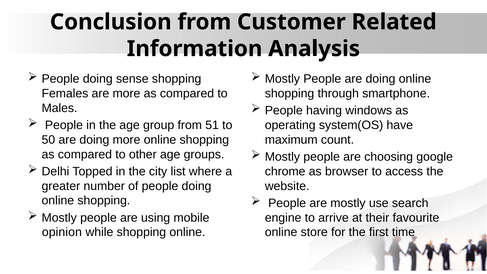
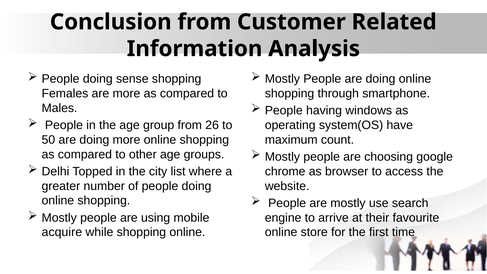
51: 51 -> 26
opinion: opinion -> acquire
